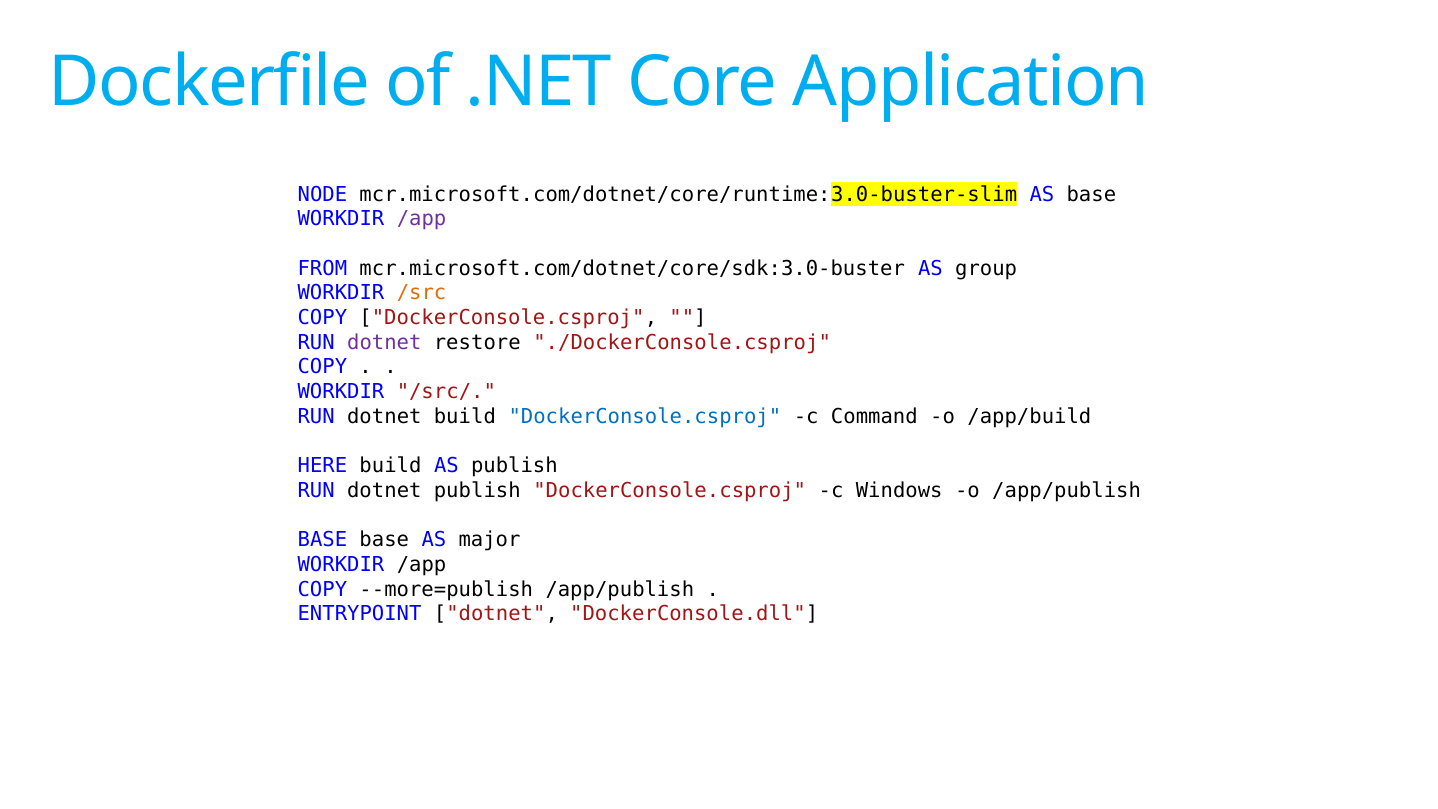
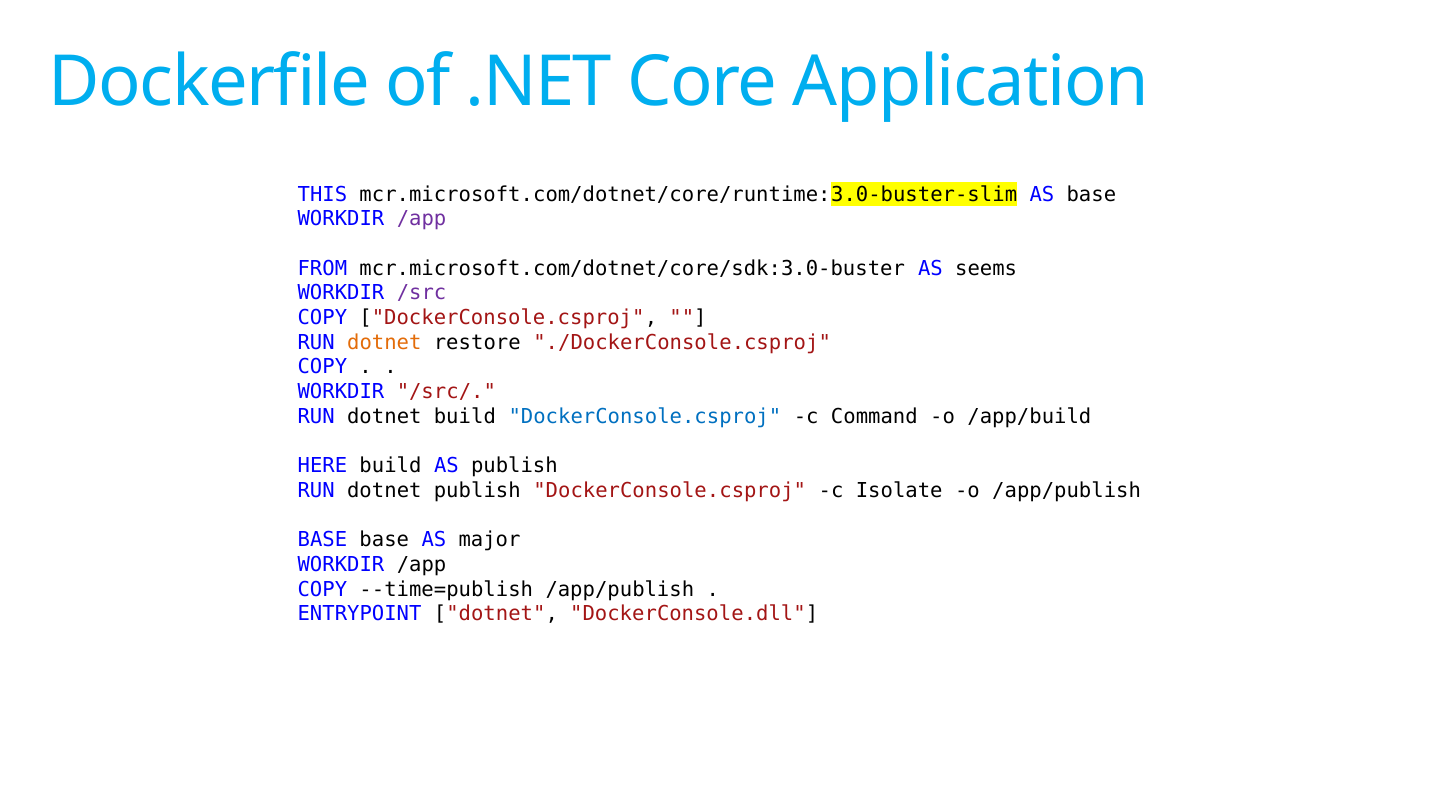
NODE: NODE -> THIS
group: group -> seems
/src colour: orange -> purple
dotnet at (384, 342) colour: purple -> orange
Windows: Windows -> Isolate
--more=publish: --more=publish -> --time=publish
